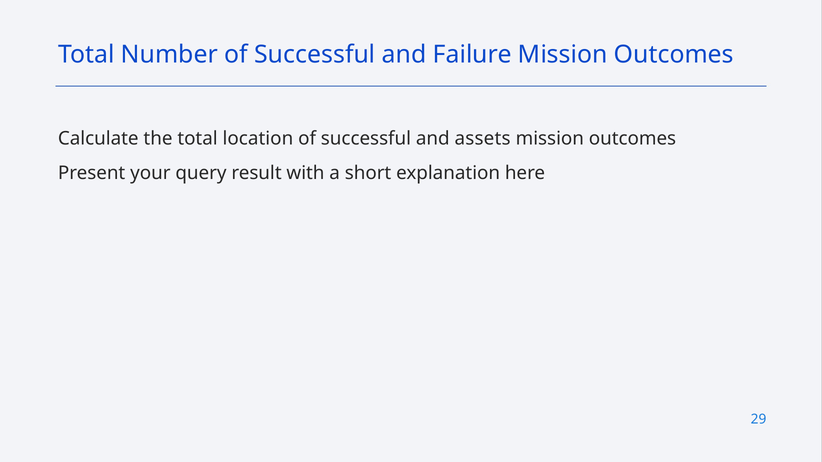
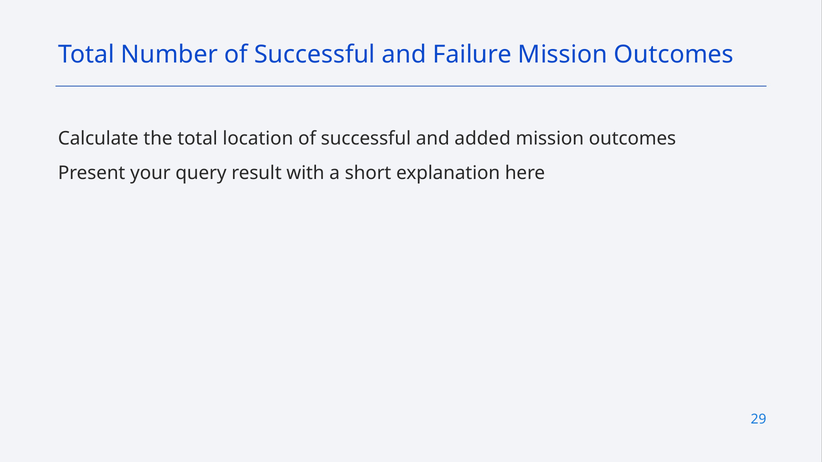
assets: assets -> added
